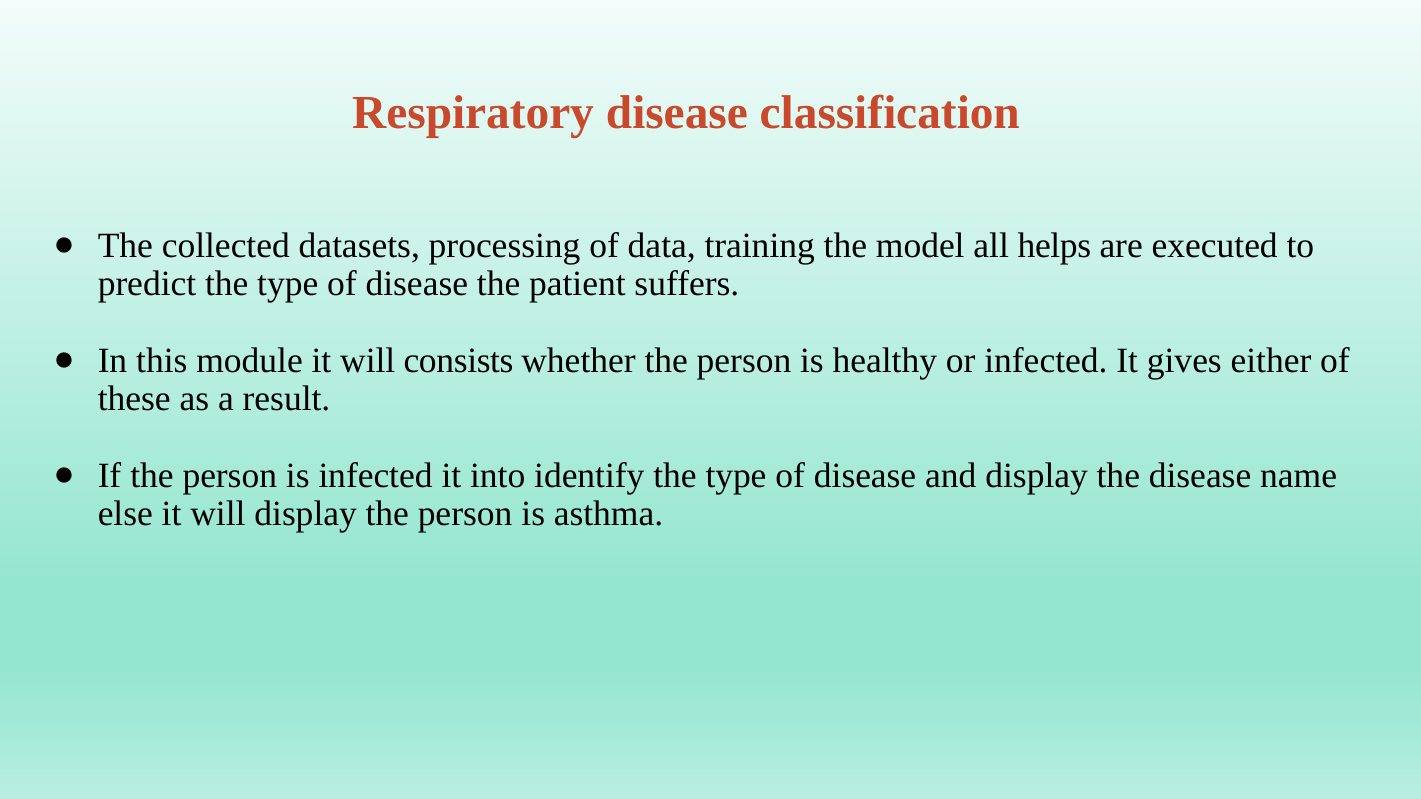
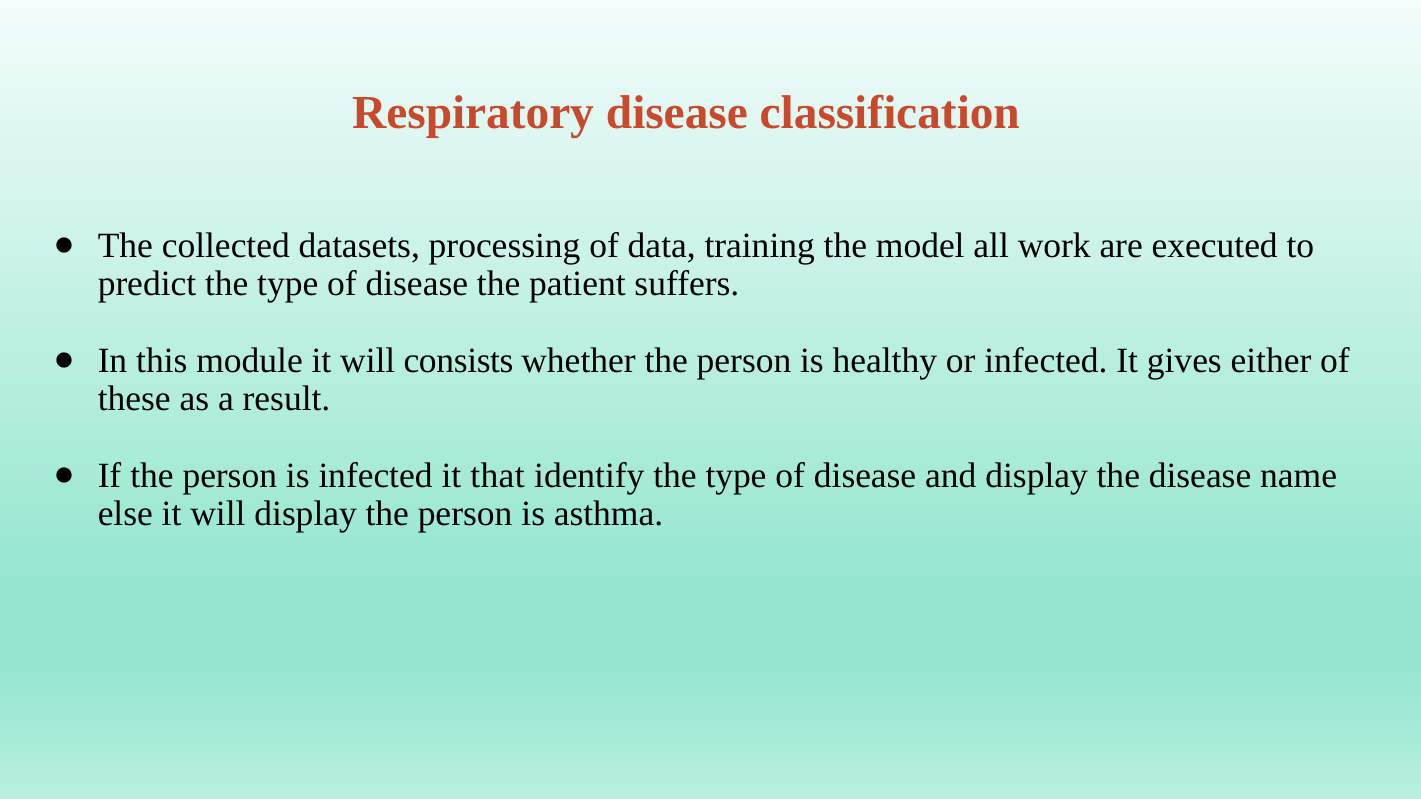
helps: helps -> work
into: into -> that
